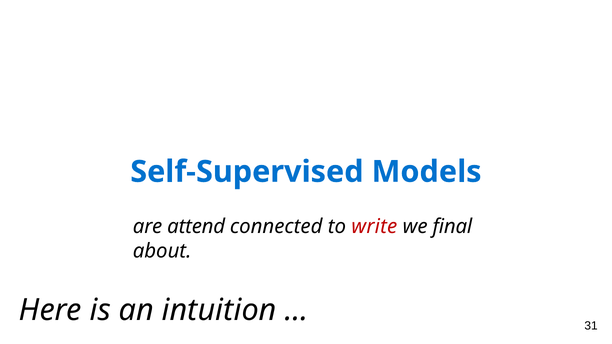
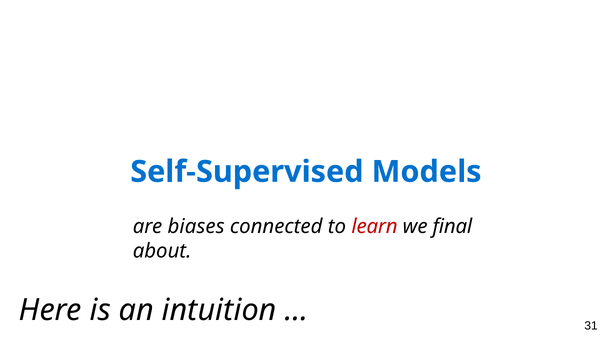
attend: attend -> biases
write: write -> learn
